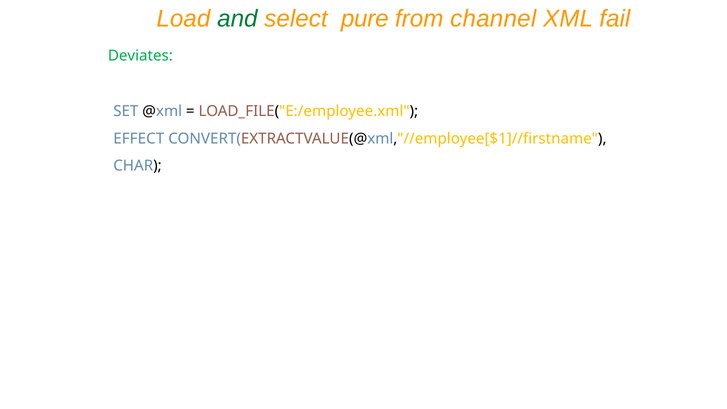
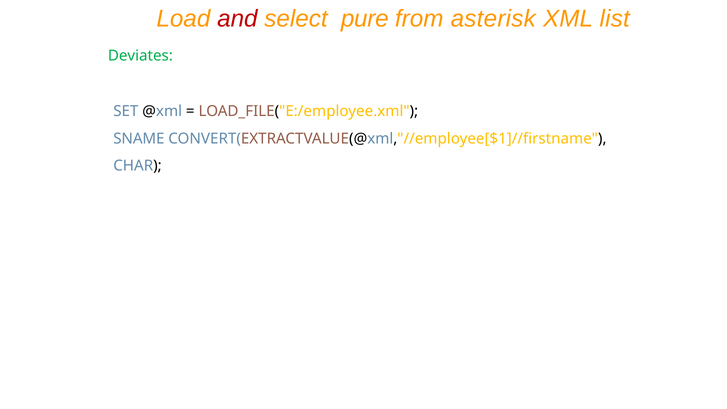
and colour: green -> red
channel: channel -> asterisk
fail: fail -> list
EFFECT: EFFECT -> SNAME
